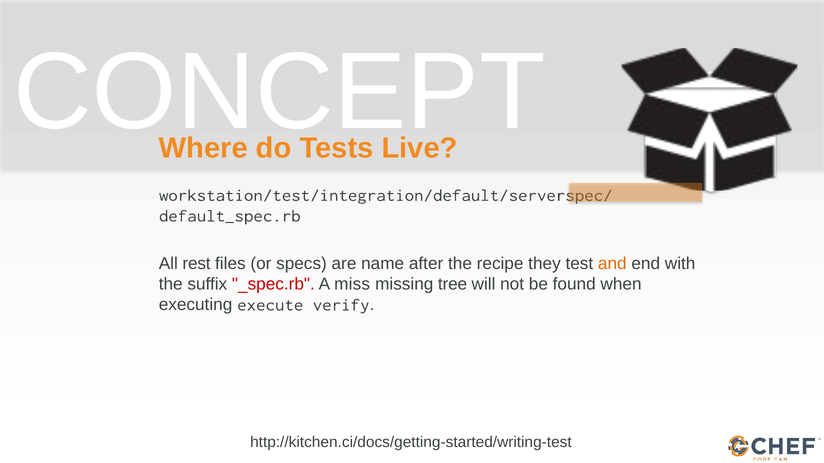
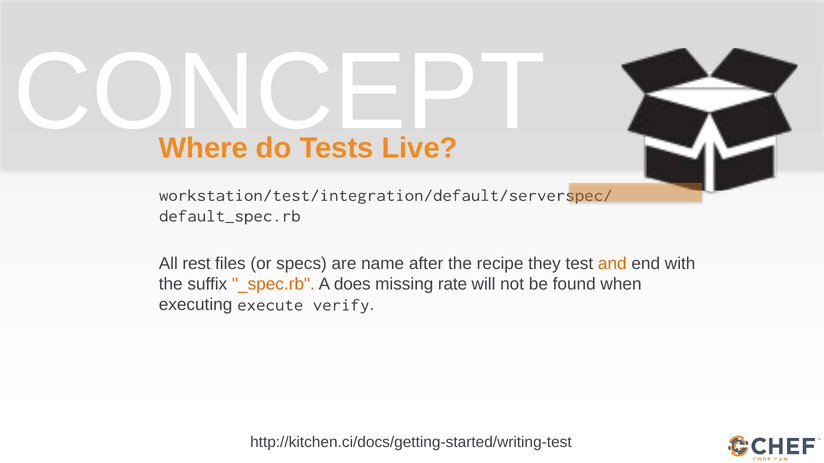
_spec.rb colour: red -> orange
miss: miss -> does
tree: tree -> rate
